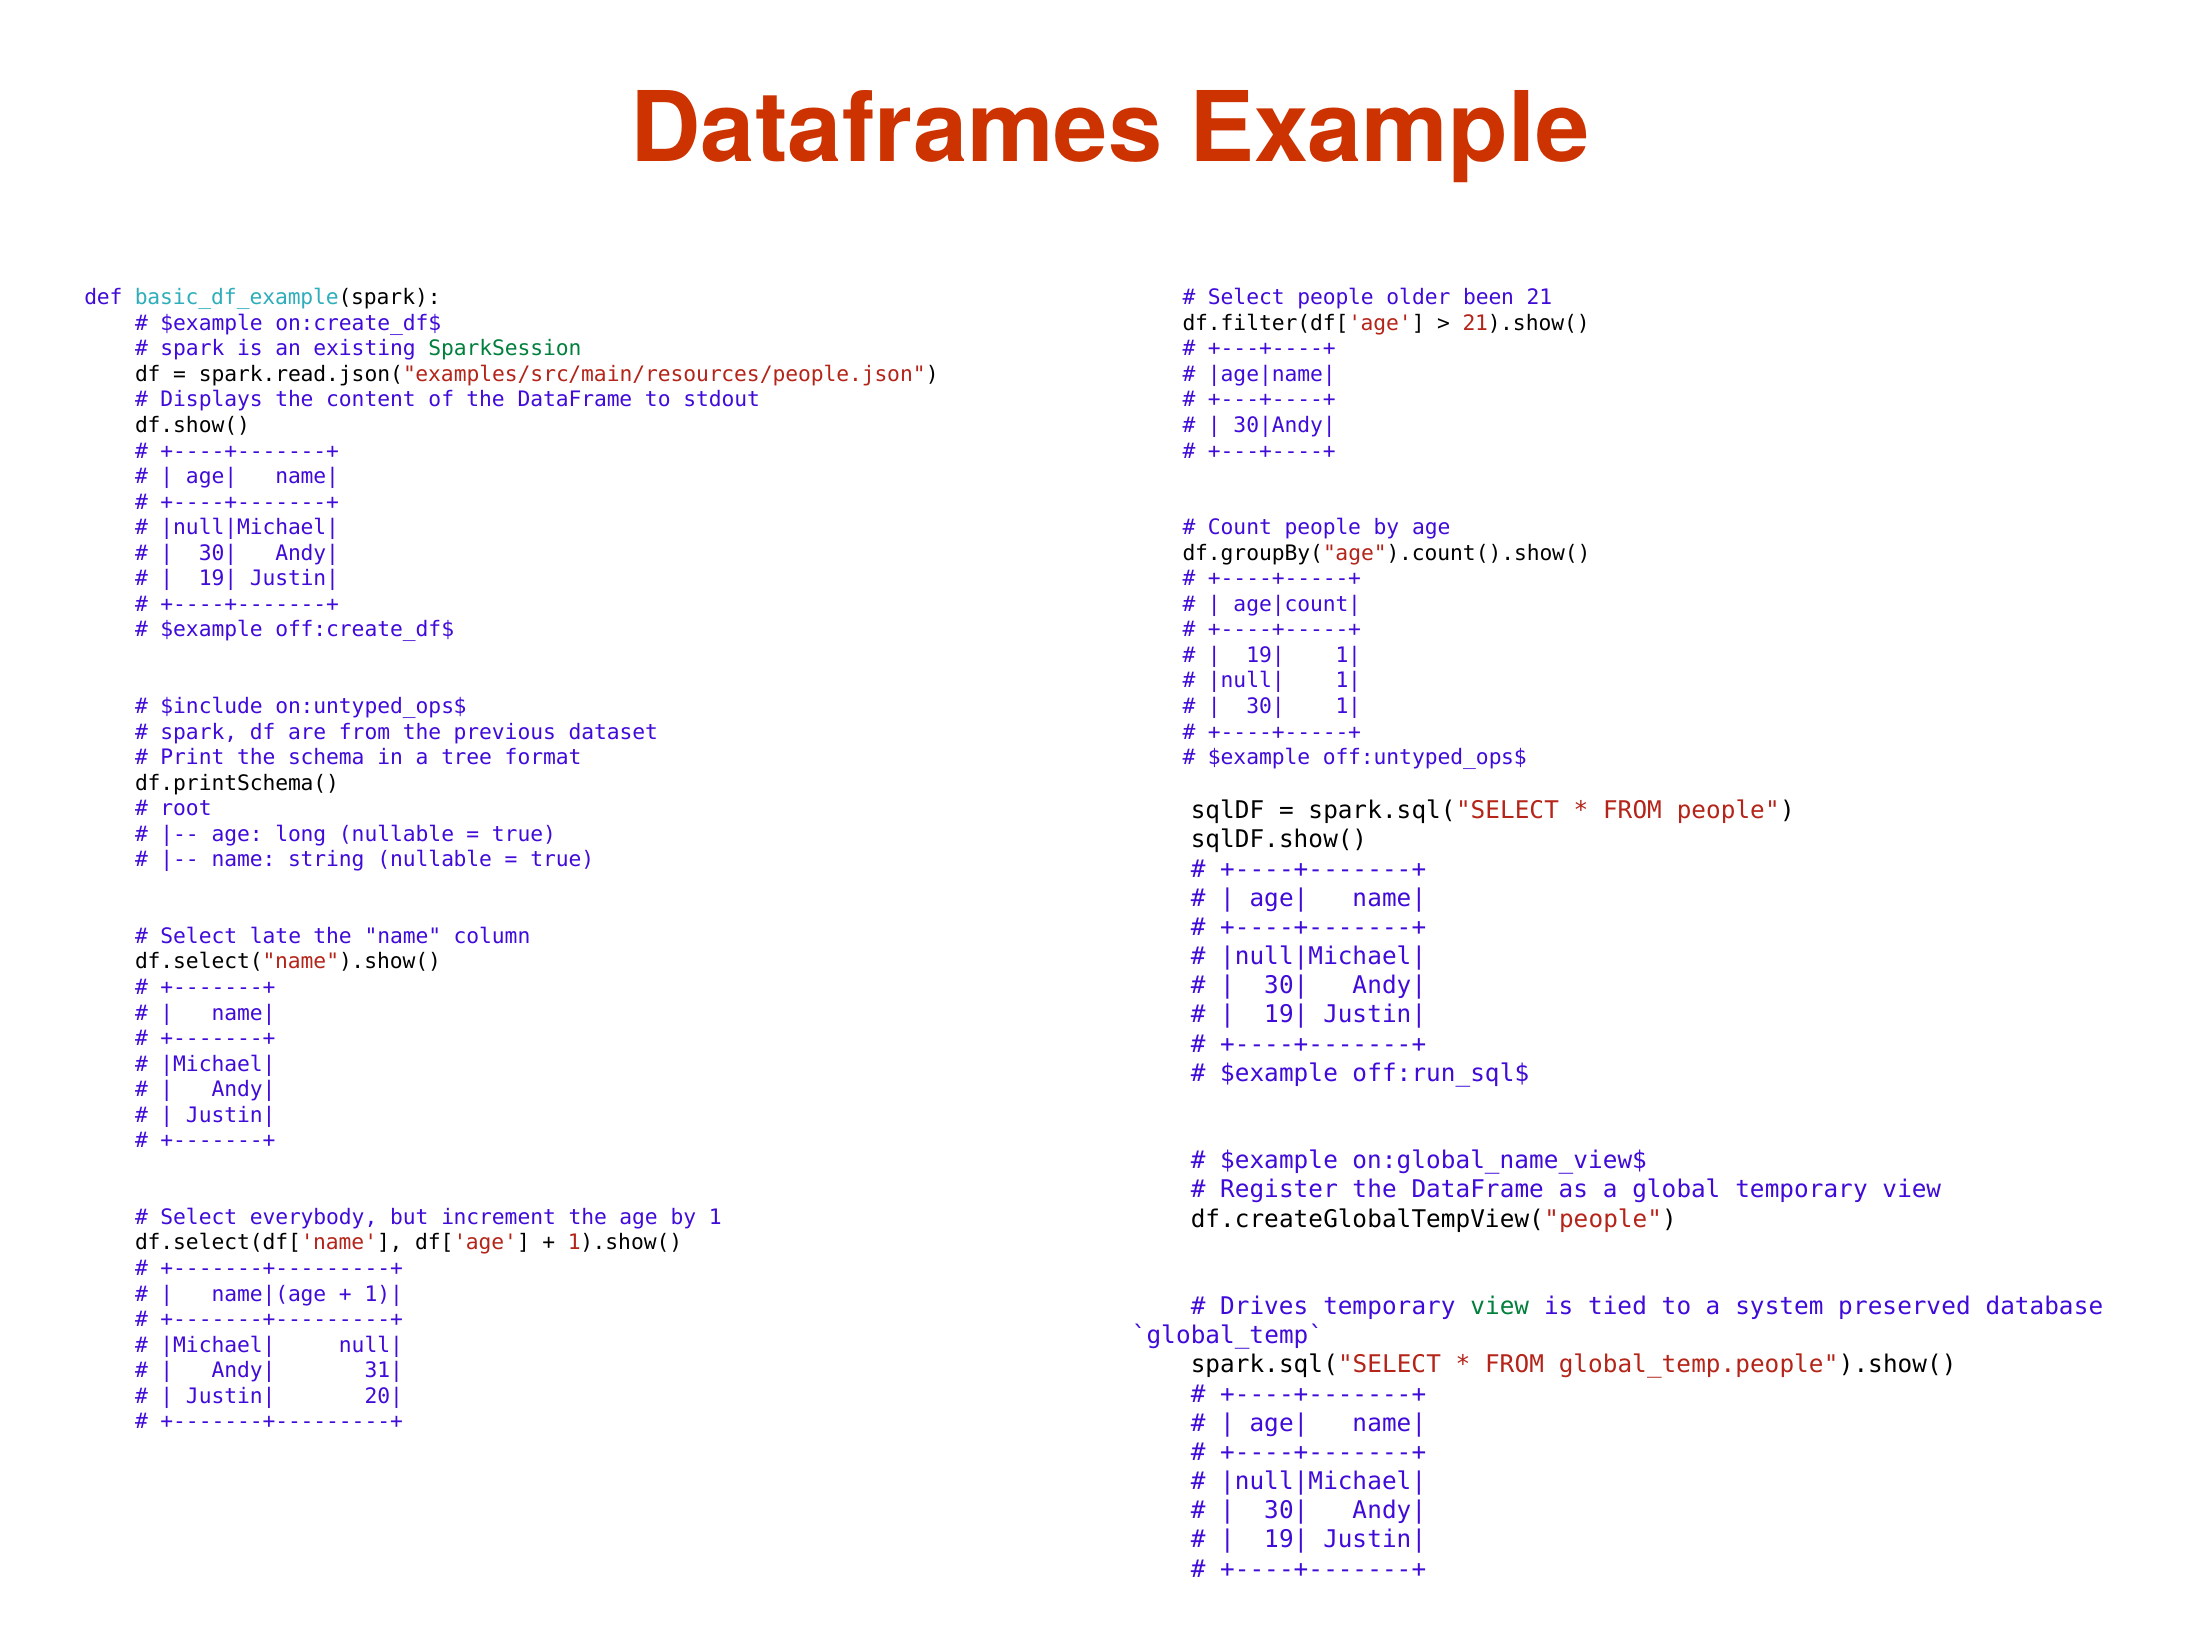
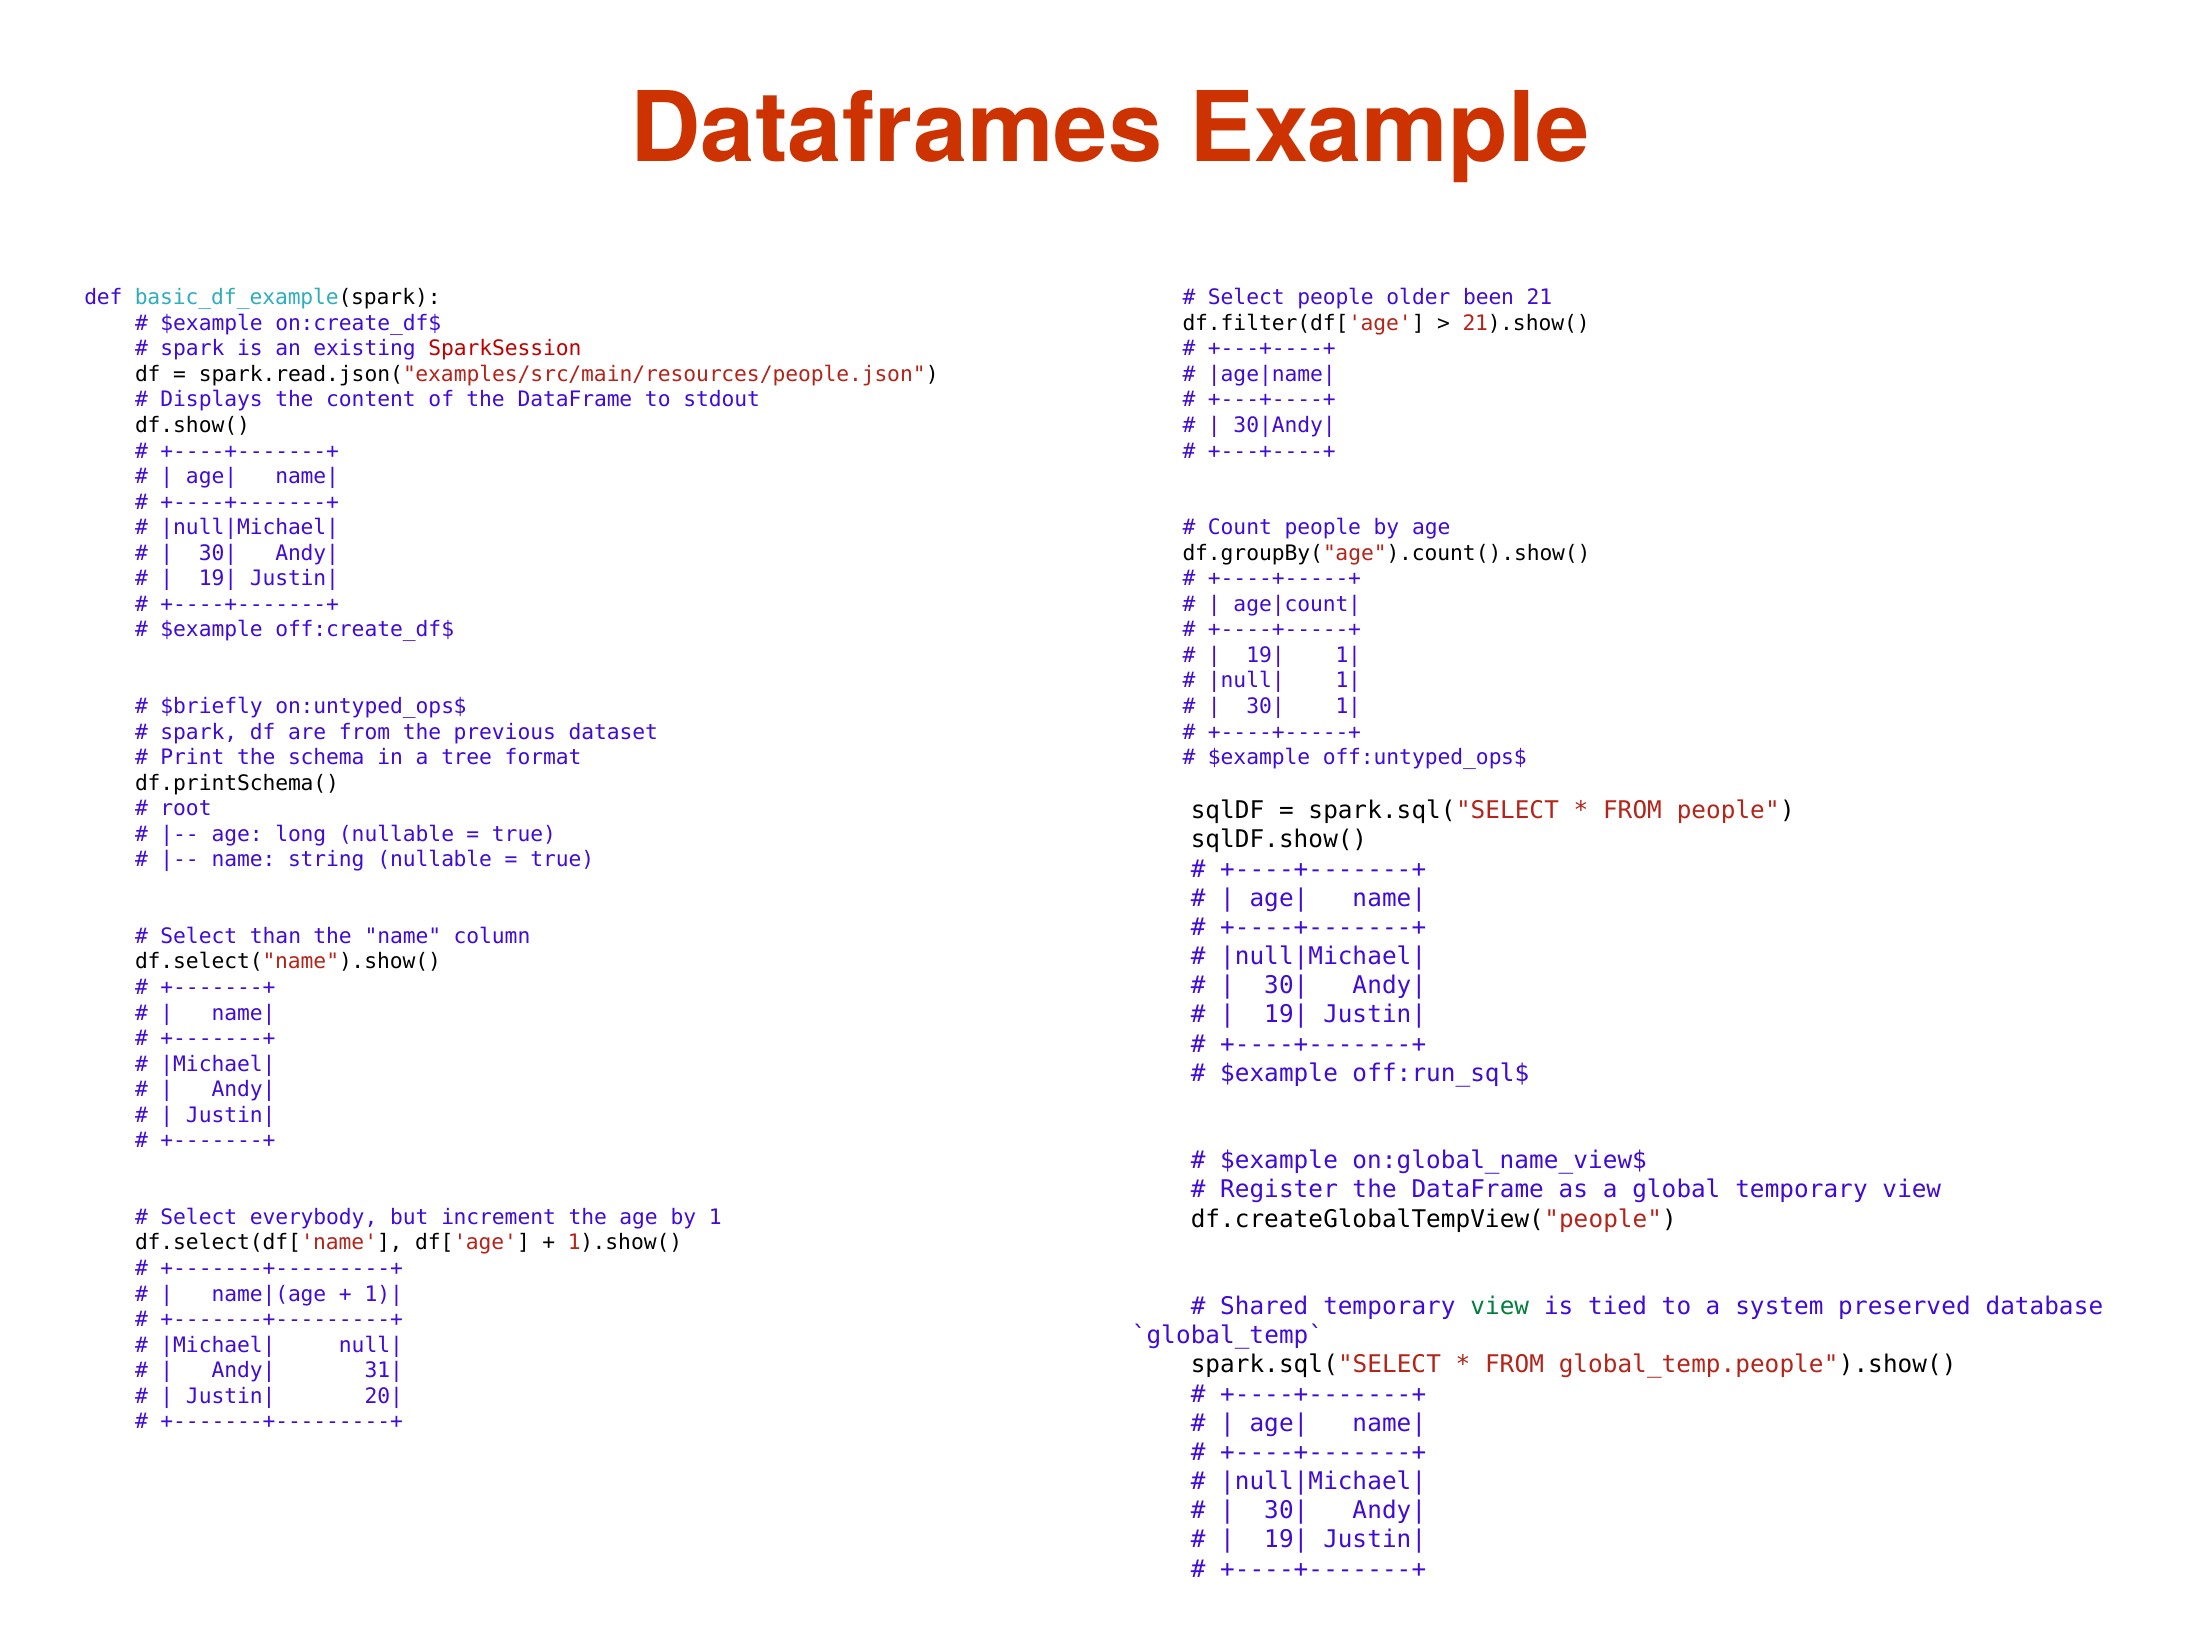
SparkSession colour: green -> red
$include: $include -> $briefly
late: late -> than
Drives: Drives -> Shared
